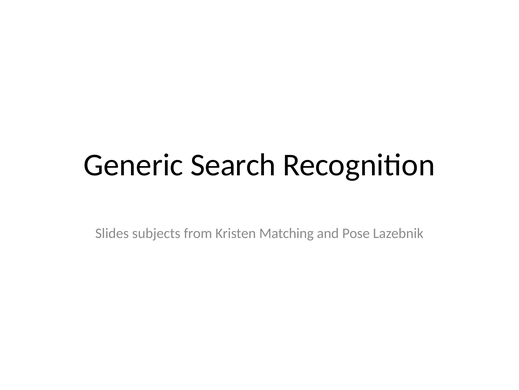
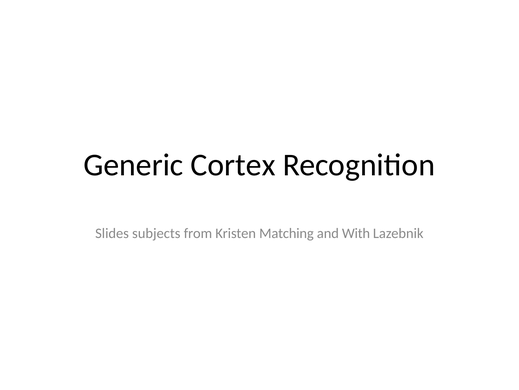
Search: Search -> Cortex
Pose: Pose -> With
